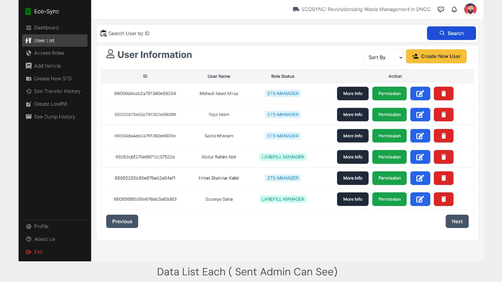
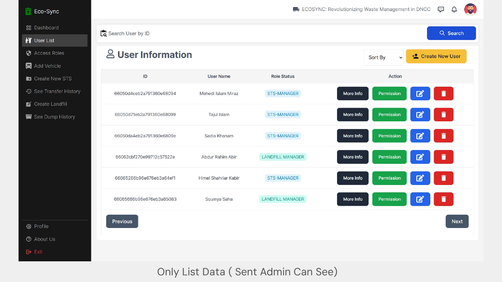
Data: Data -> Only
Each: Each -> Data
